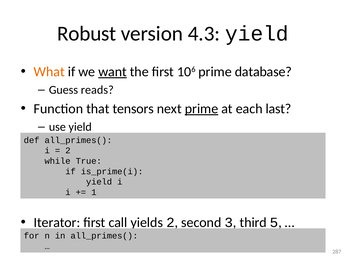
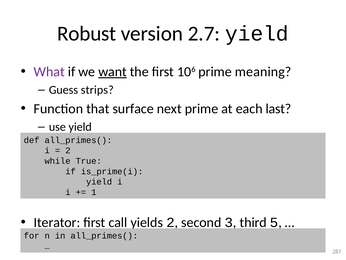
4.3: 4.3 -> 2.7
What colour: orange -> purple
database: database -> meaning
reads: reads -> strips
tensors: tensors -> surface
prime at (202, 109) underline: present -> none
